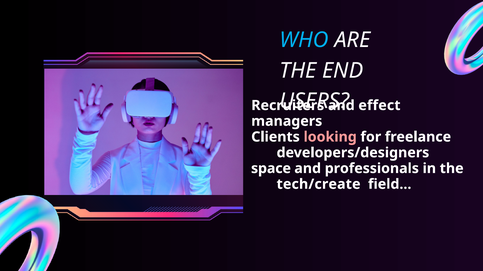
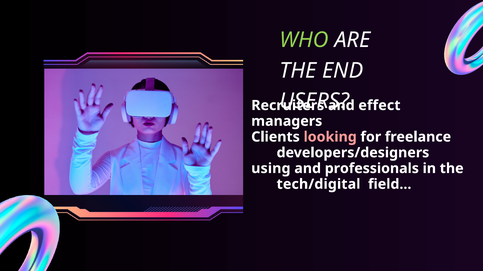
WHO colour: light blue -> light green
space: space -> using
tech/create: tech/create -> tech/digital
